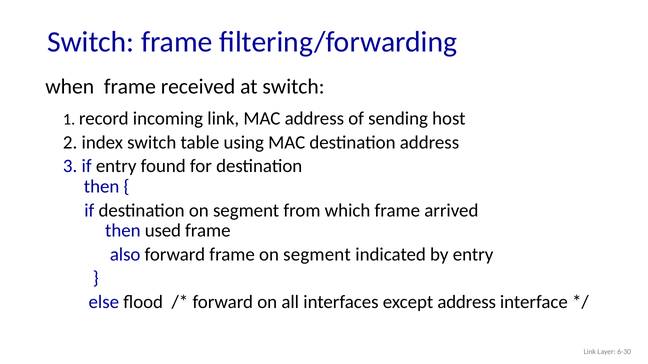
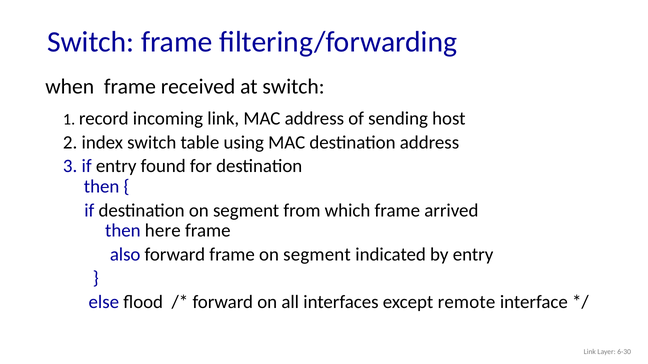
used: used -> here
except address: address -> remote
